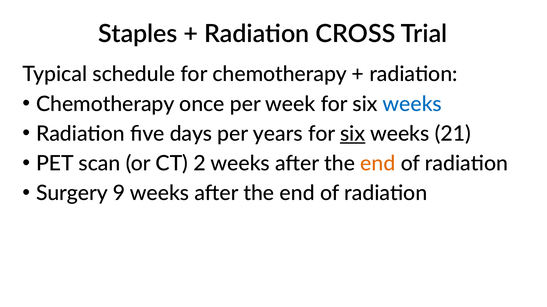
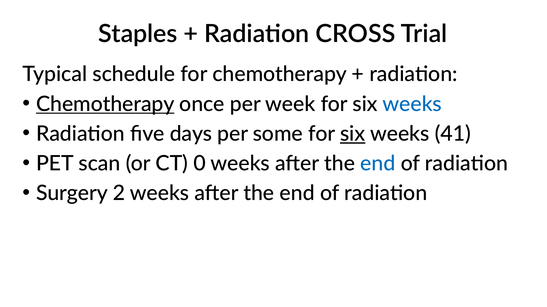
Chemotherapy at (105, 104) underline: none -> present
years: years -> some
21: 21 -> 41
2: 2 -> 0
end at (378, 164) colour: orange -> blue
9: 9 -> 2
